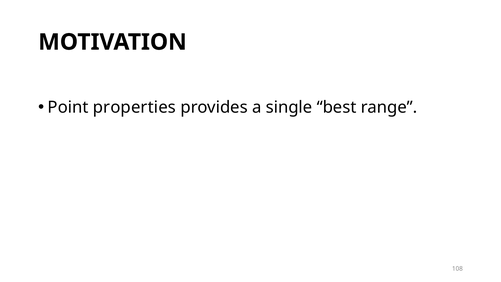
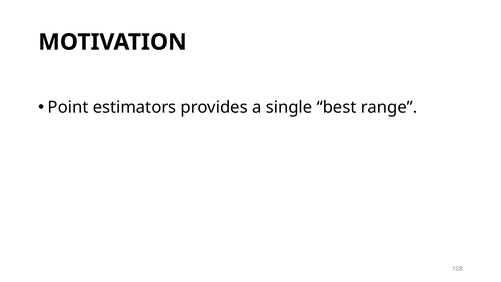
properties: properties -> estimators
